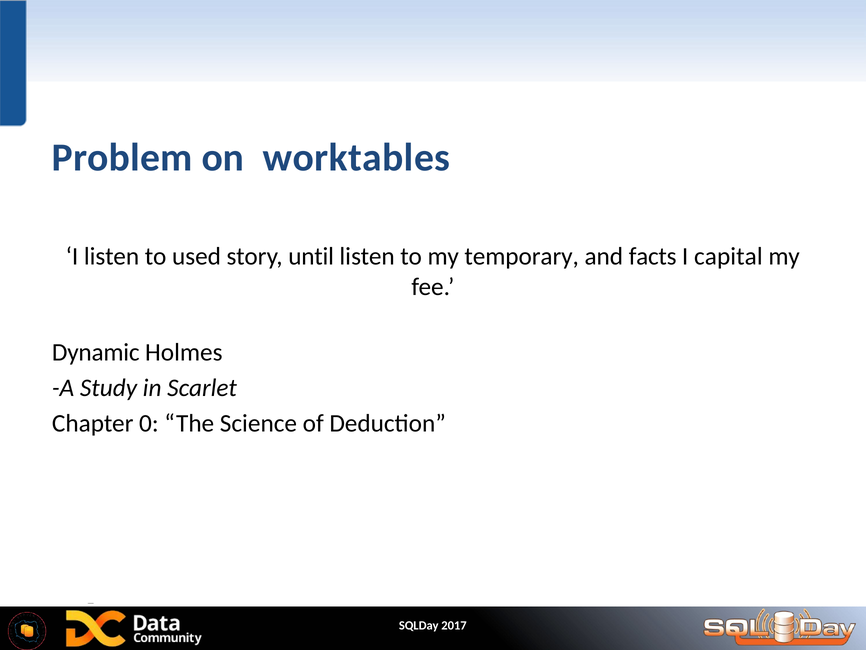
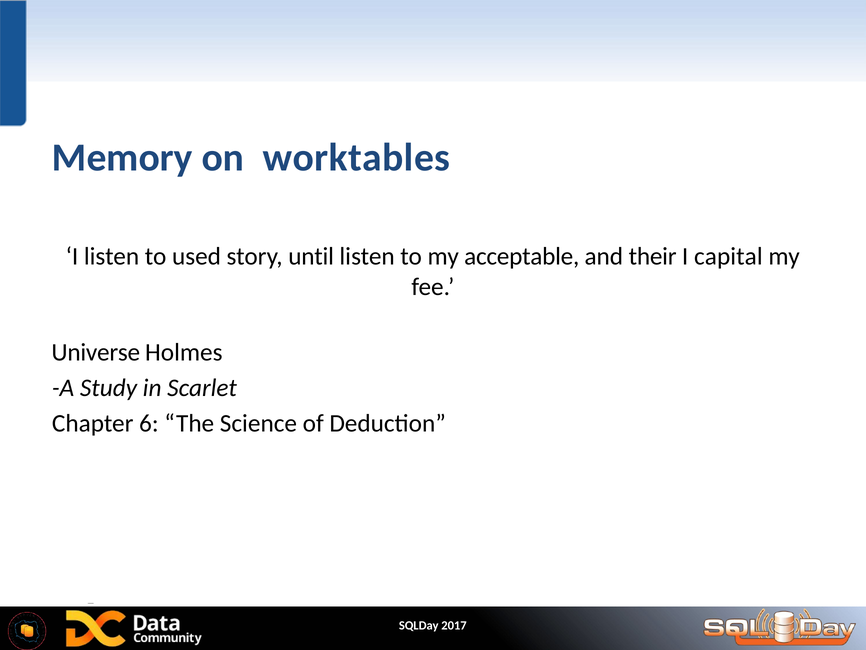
Problem: Problem -> Memory
temporary: temporary -> acceptable
facts: facts -> their
Dynamic: Dynamic -> Universe
0: 0 -> 6
